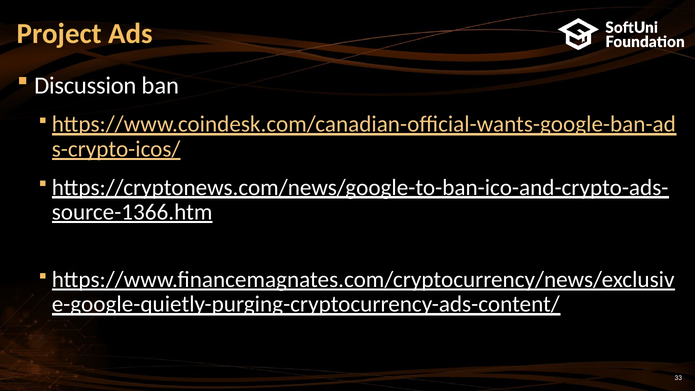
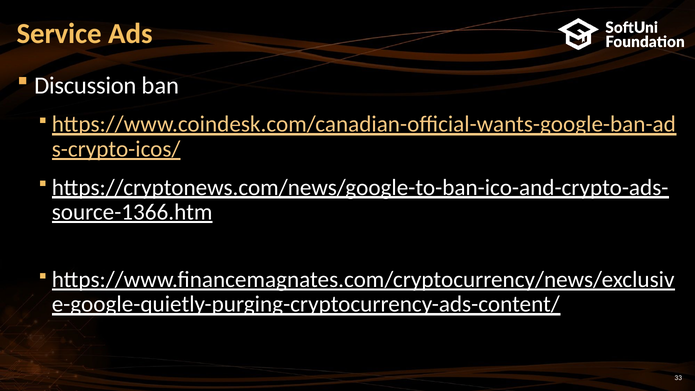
Project: Project -> Service
